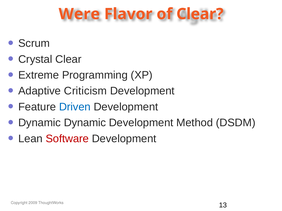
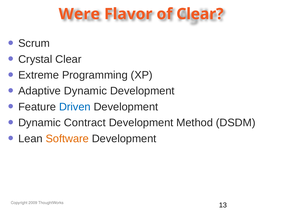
Adaptive Criticism: Criticism -> Dynamic
Dynamic Dynamic: Dynamic -> Contract
Software colour: red -> orange
